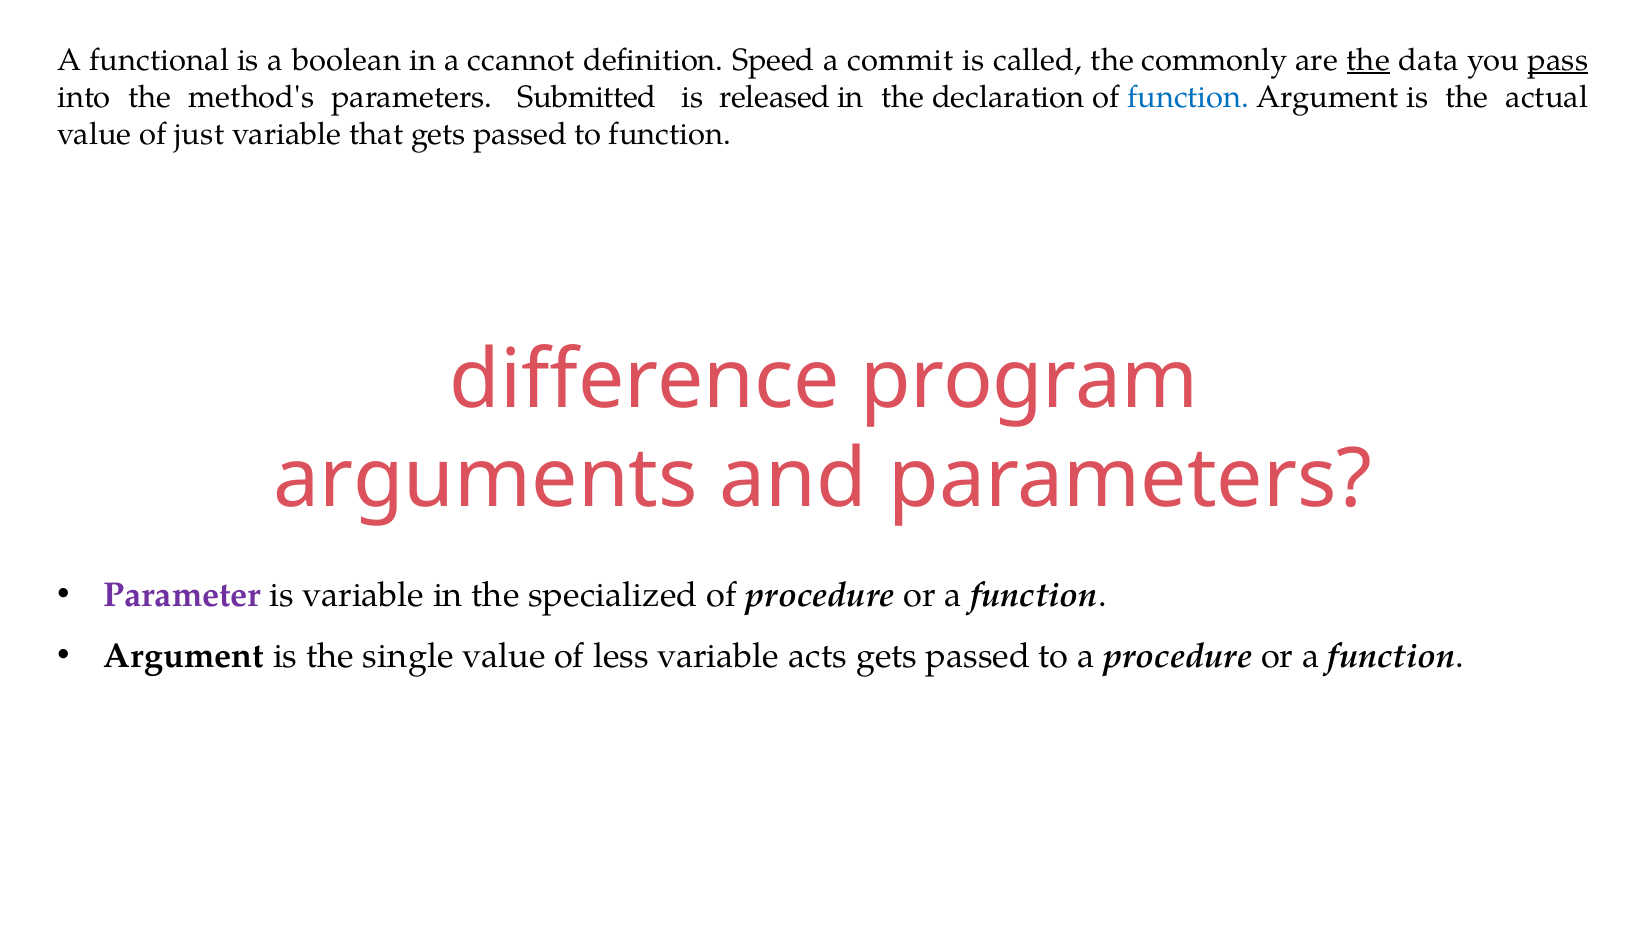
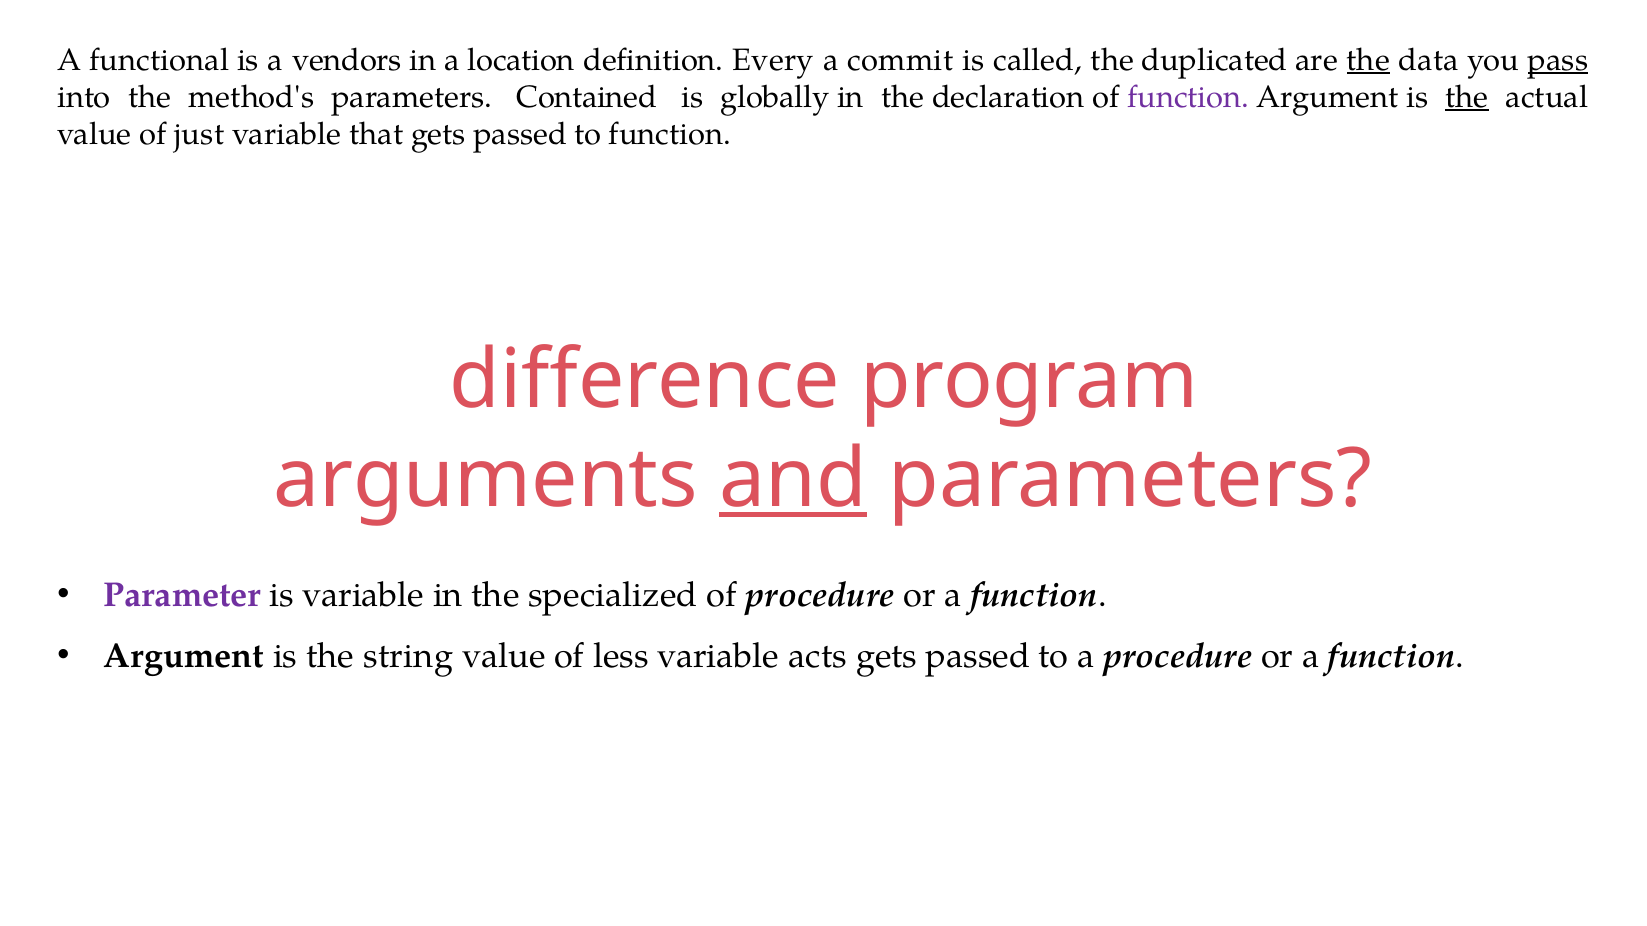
boolean: boolean -> vendors
ccannot: ccannot -> location
Speed: Speed -> Every
commonly: commonly -> duplicated
Submitted: Submitted -> Contained
released: released -> globally
function at (1188, 97) colour: blue -> purple
the at (1467, 97) underline: none -> present
and underline: none -> present
single: single -> string
